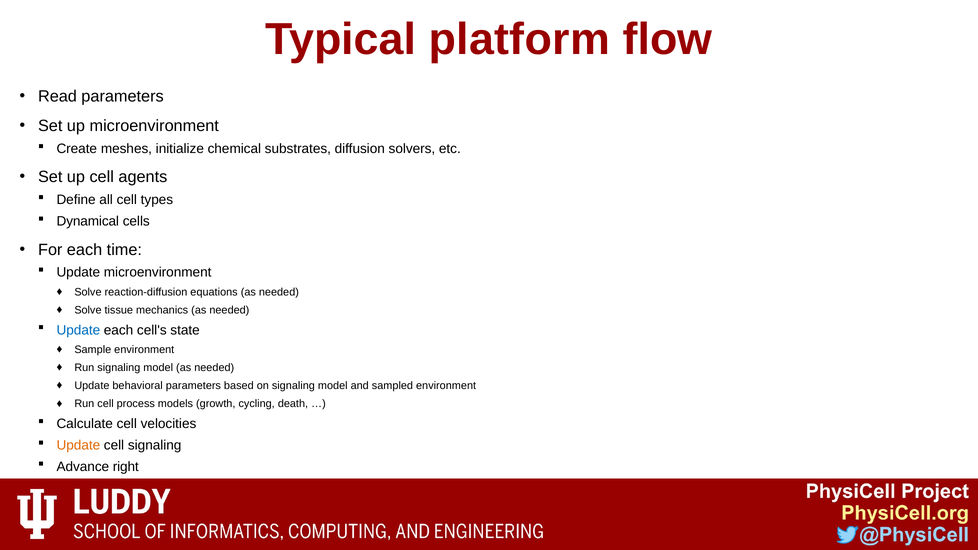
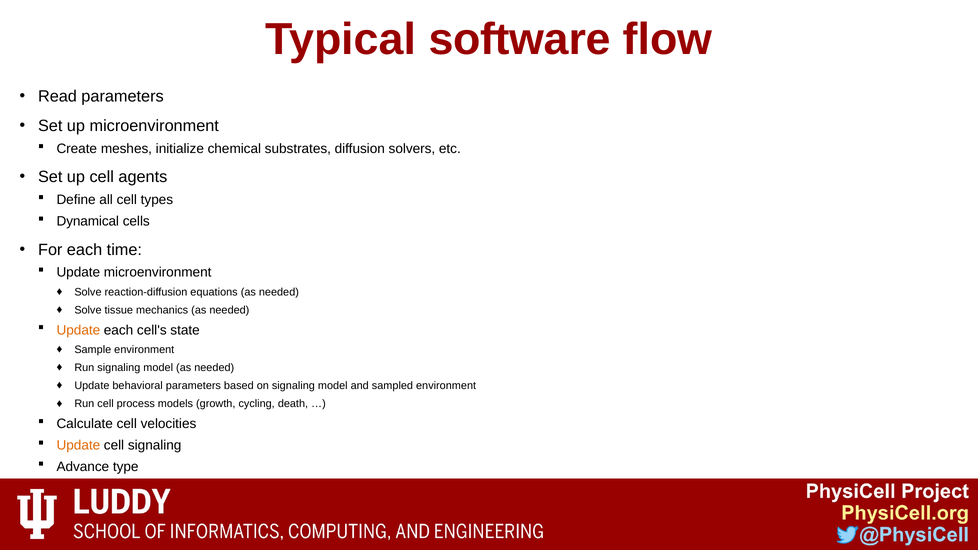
platform: platform -> software
Update at (78, 330) colour: blue -> orange
right: right -> type
